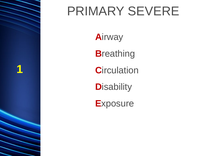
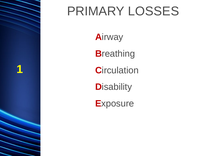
SEVERE: SEVERE -> LOSSES
